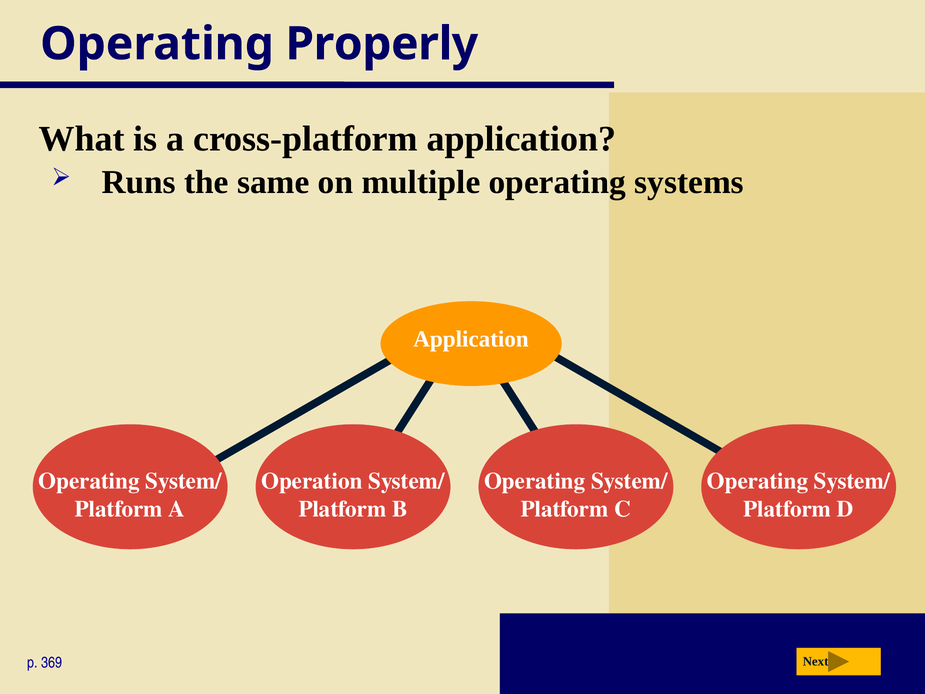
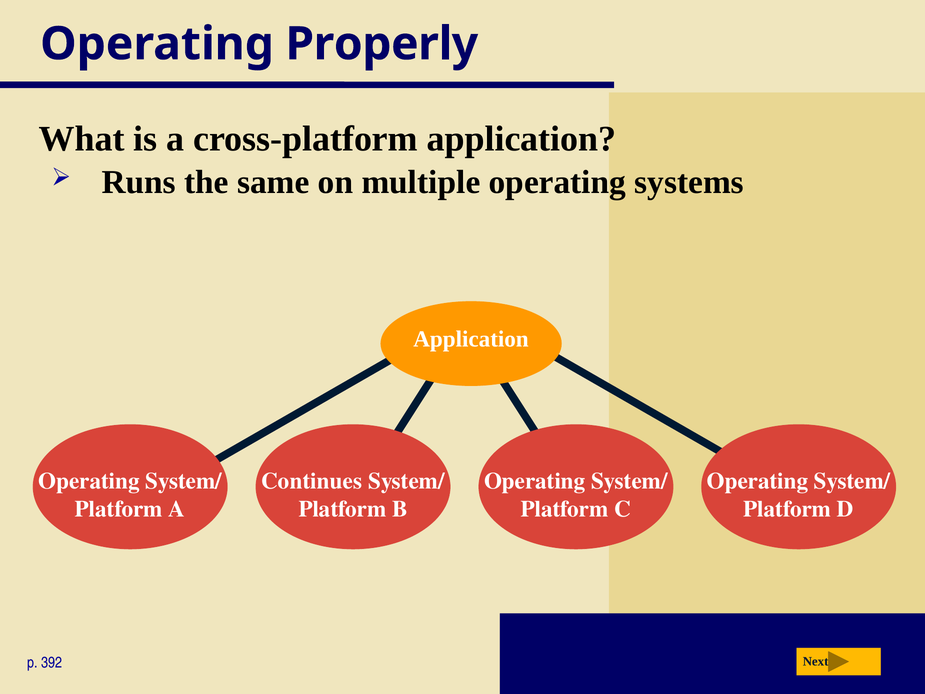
Operation: Operation -> Continues
369: 369 -> 392
